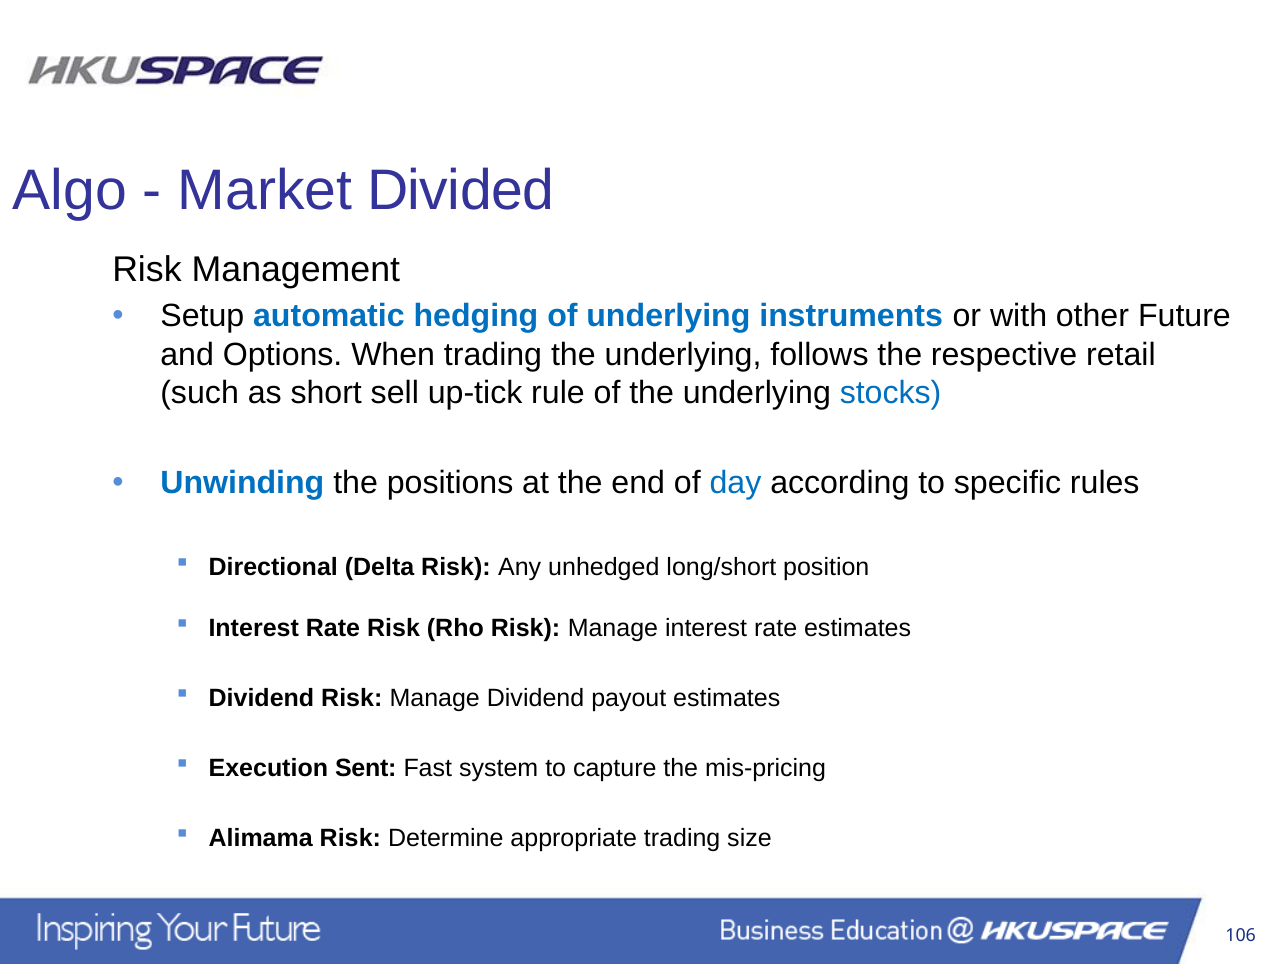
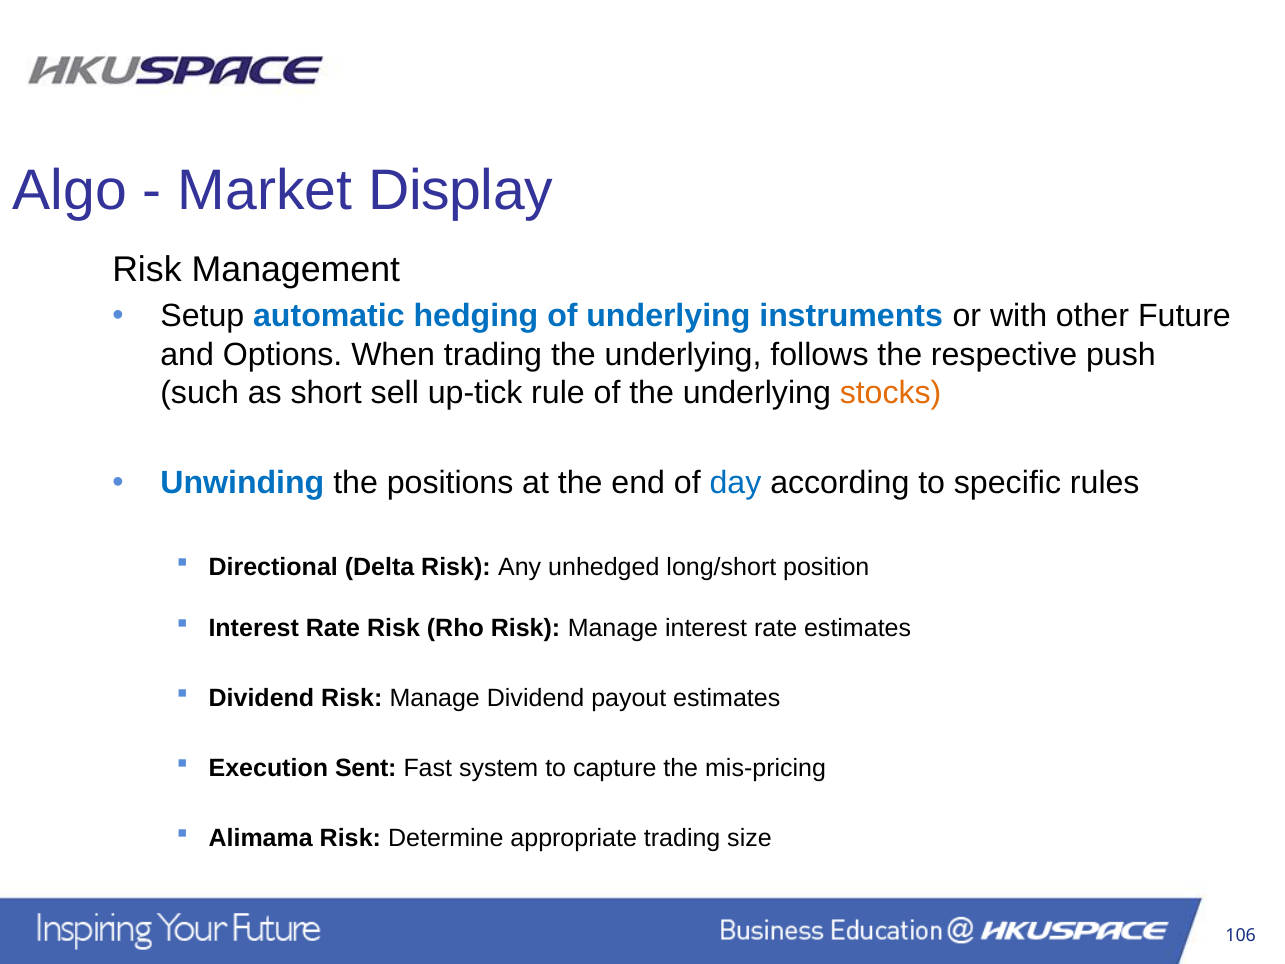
Divided: Divided -> Display
retail: retail -> push
stocks colour: blue -> orange
